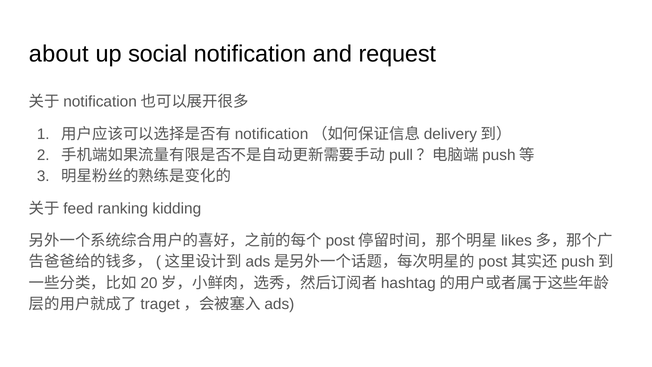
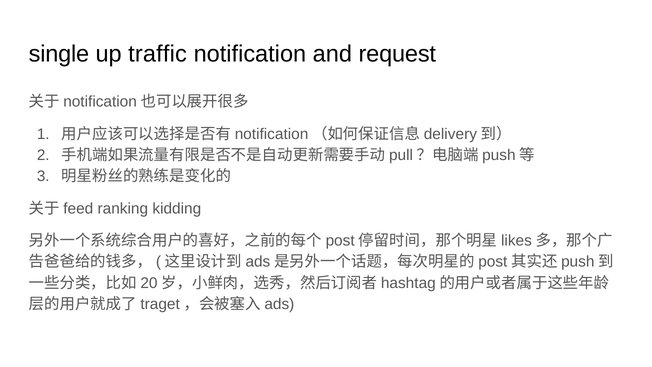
about: about -> single
social: social -> traffic
